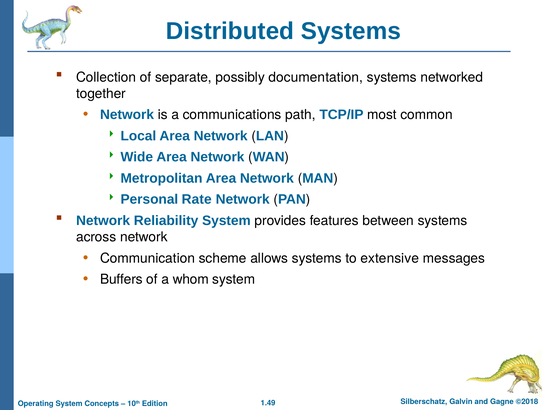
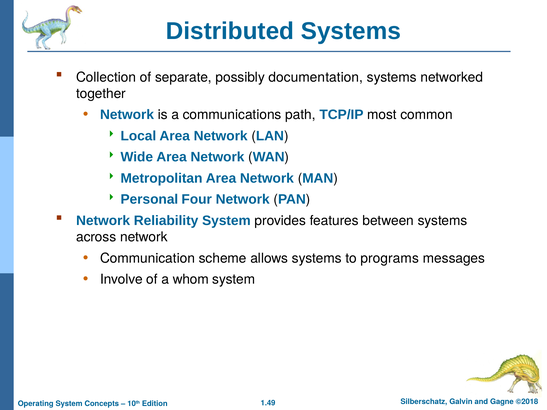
Rate: Rate -> Four
extensive: extensive -> programs
Buffers: Buffers -> Involve
